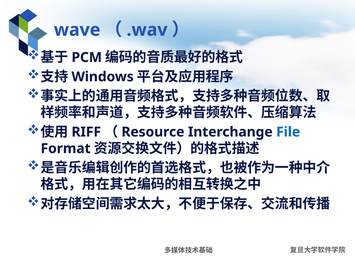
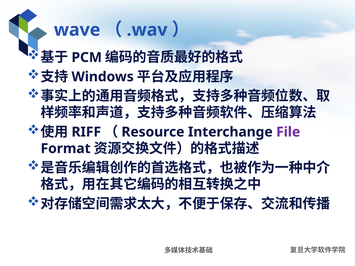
File colour: blue -> purple
